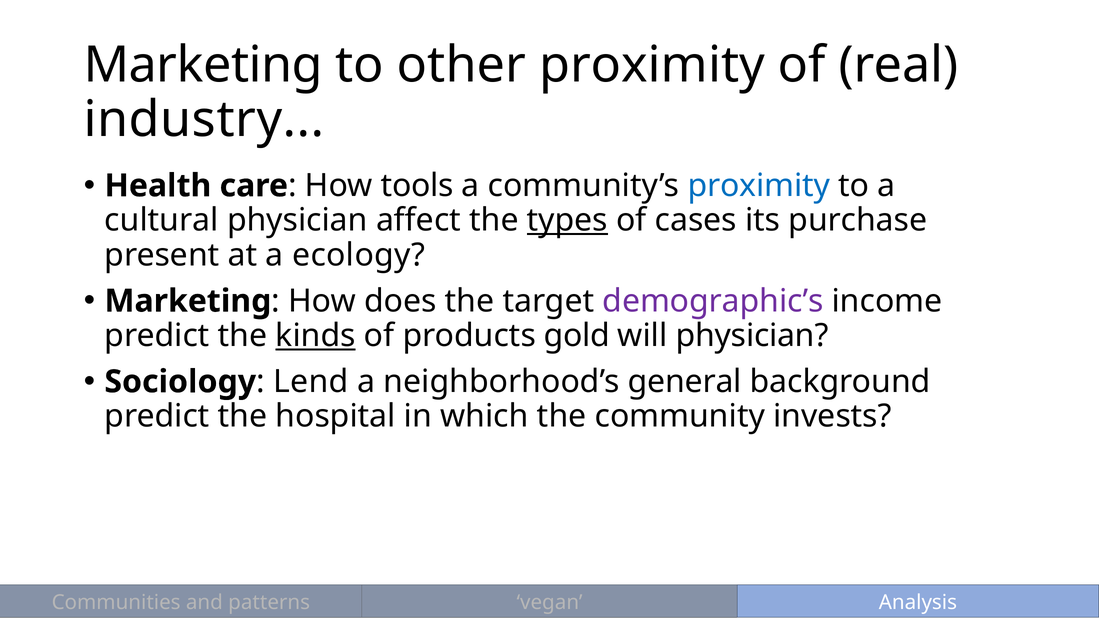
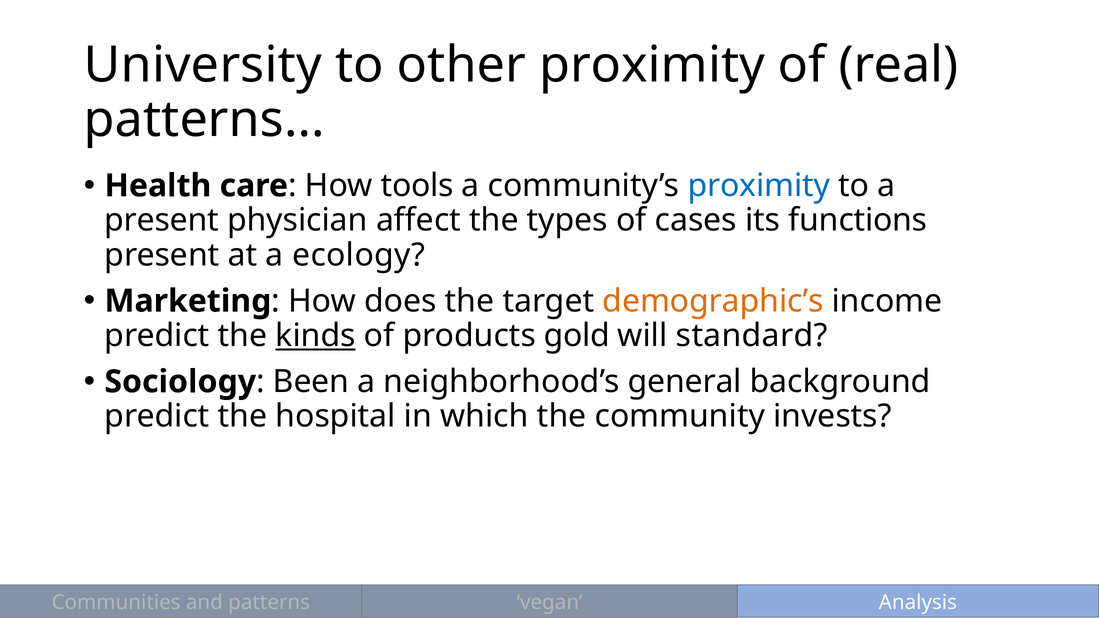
Marketing at (203, 65): Marketing -> University
industry at (204, 120): industry -> patterns
cultural at (162, 220): cultural -> present
types underline: present -> none
purchase: purchase -> functions
demographic’s colour: purple -> orange
will physician: physician -> standard
Lend: Lend -> Been
